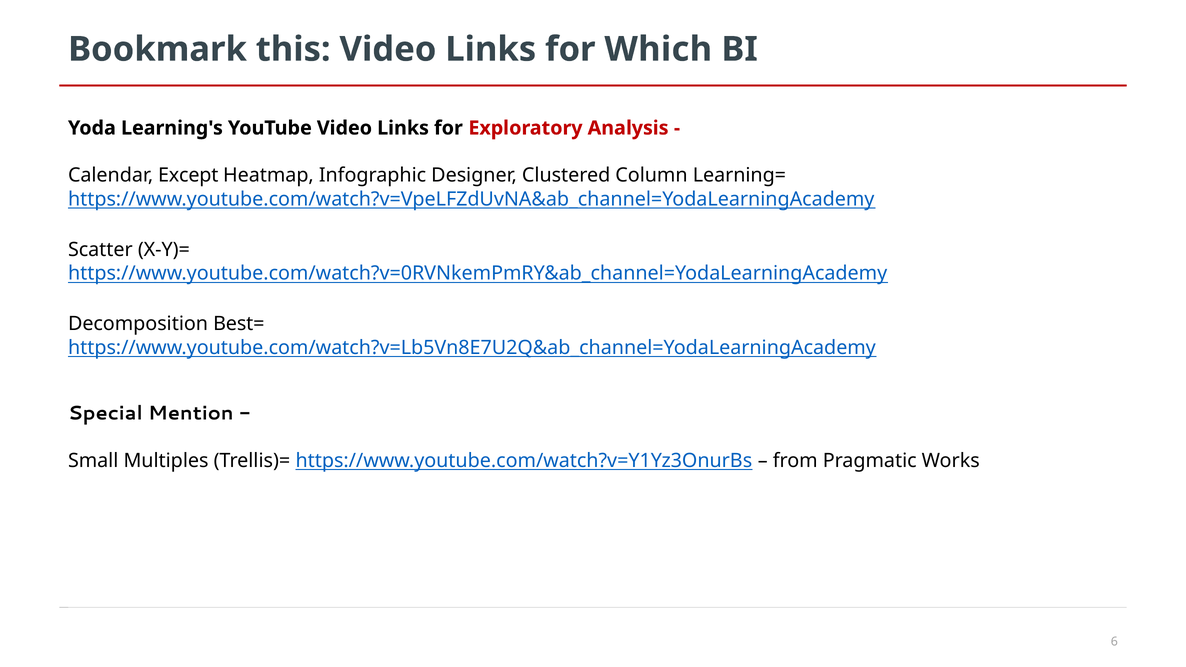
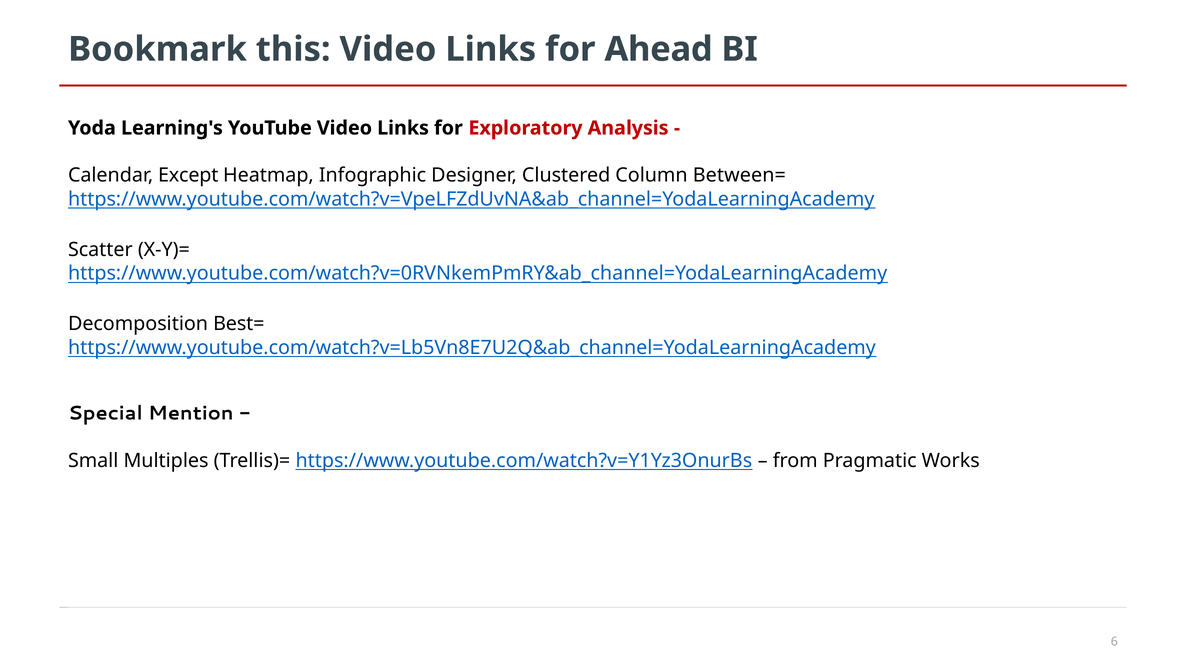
Which: Which -> Ahead
Learning=: Learning= -> Between=
